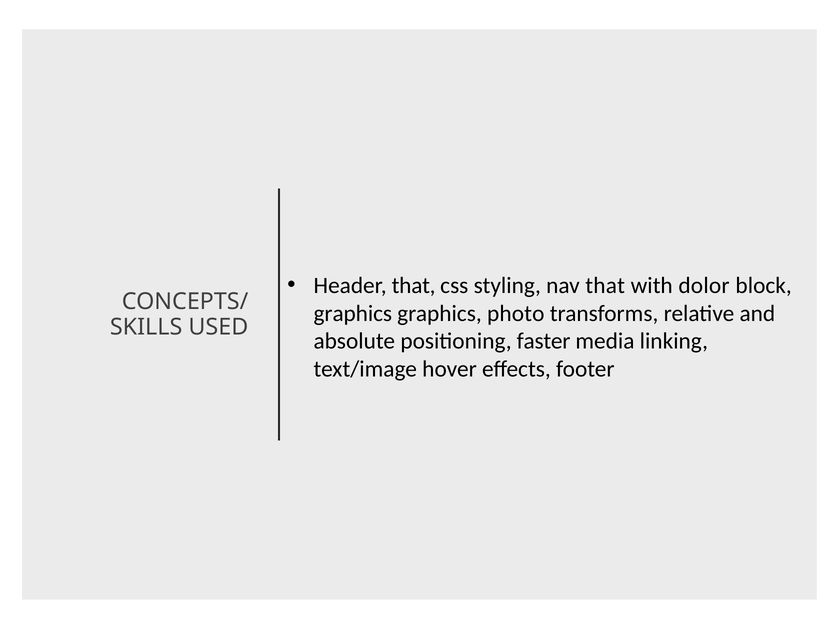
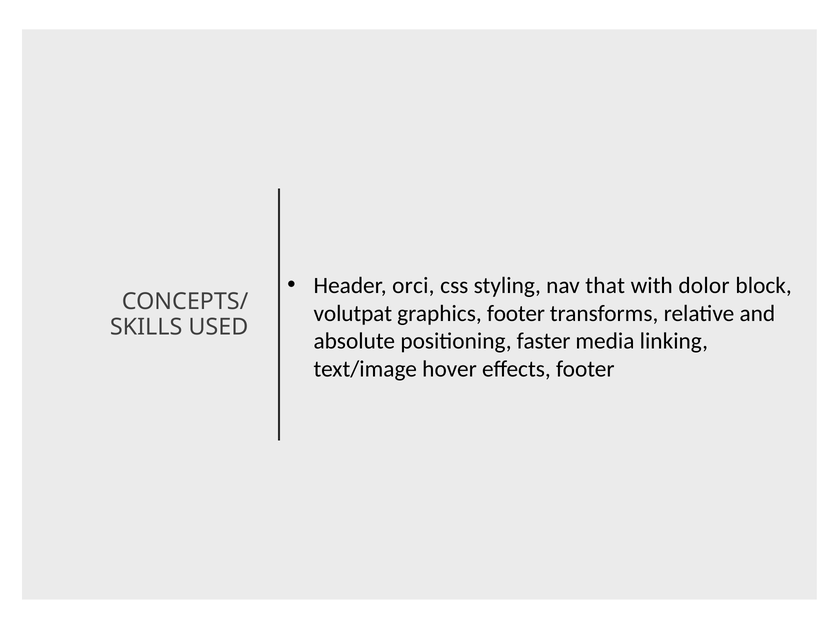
Header that: that -> orci
graphics at (353, 313): graphics -> volutpat
graphics photo: photo -> footer
